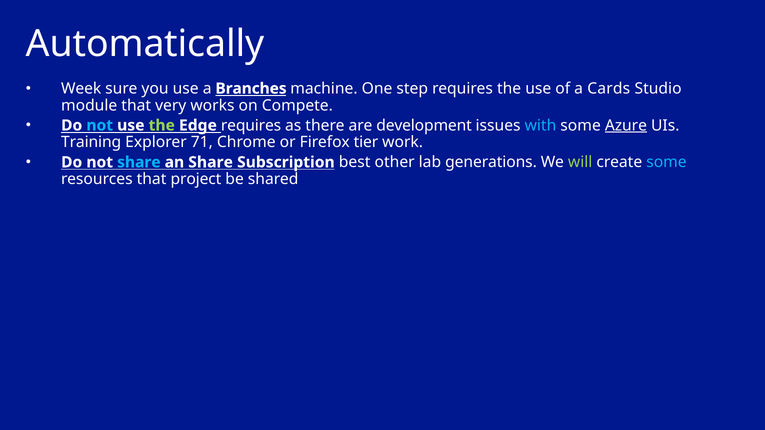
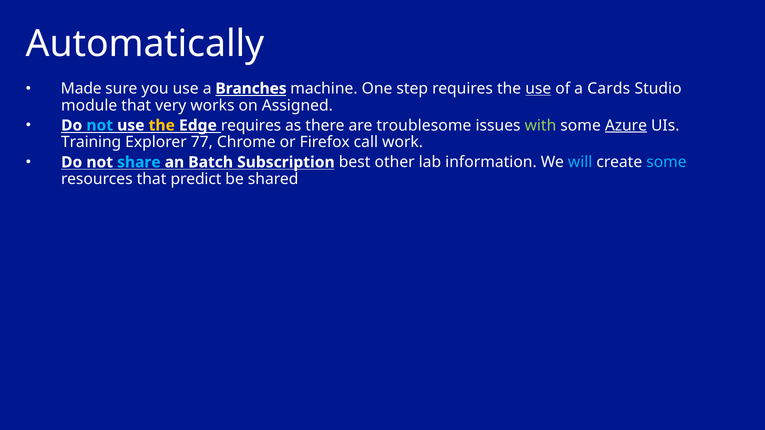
Week: Week -> Made
use at (538, 89) underline: none -> present
Compete: Compete -> Assigned
the at (162, 125) colour: light green -> yellow
development: development -> troublesome
with colour: light blue -> light green
71: 71 -> 77
tier: tier -> call
an Share: Share -> Batch
generations: generations -> information
will colour: light green -> light blue
project: project -> predict
